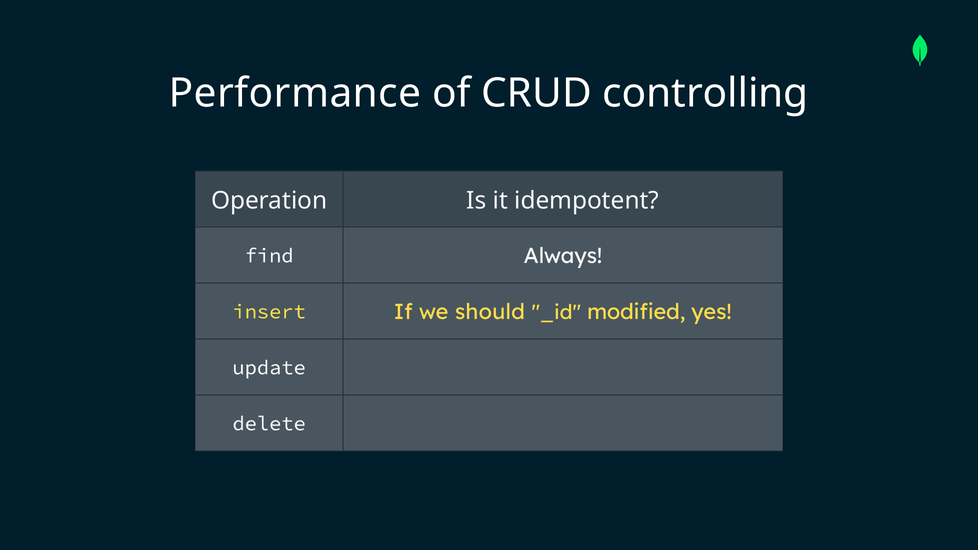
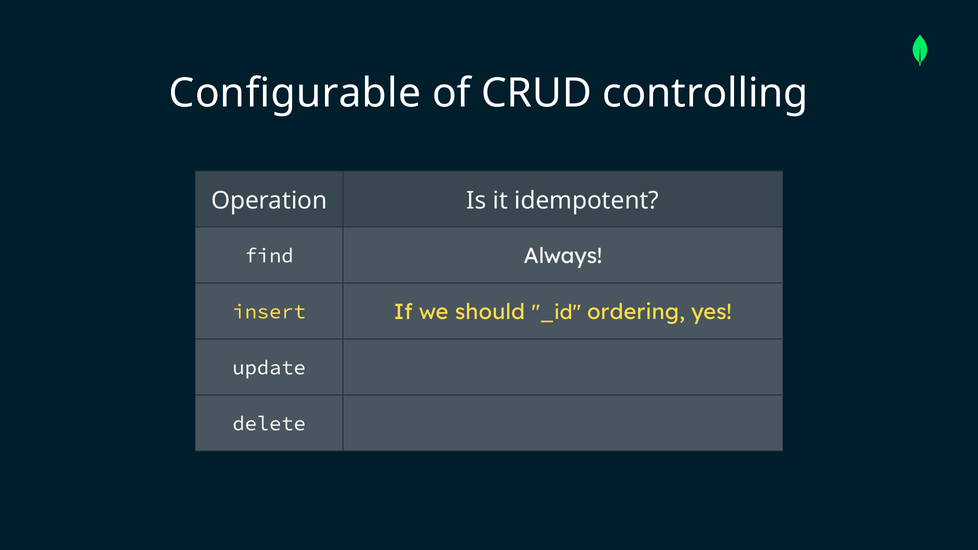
Performance: Performance -> Configurable
modified: modified -> ordering
